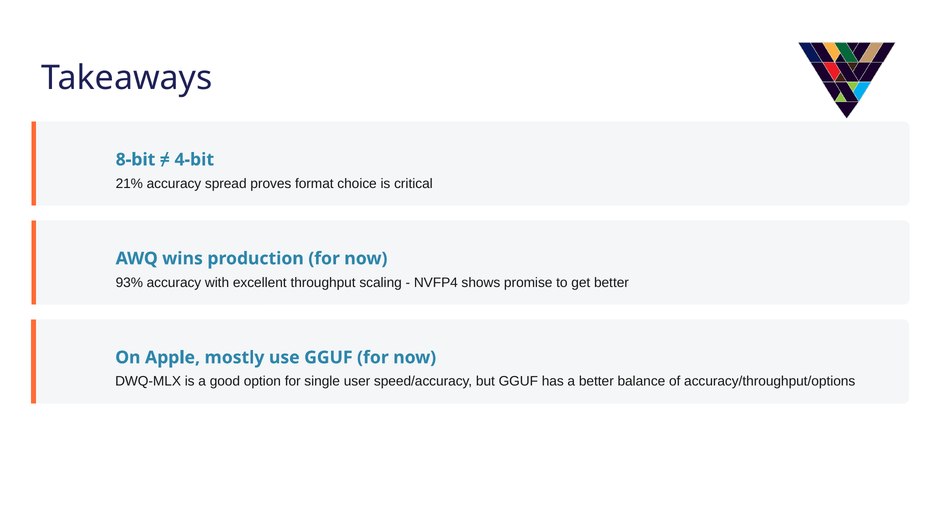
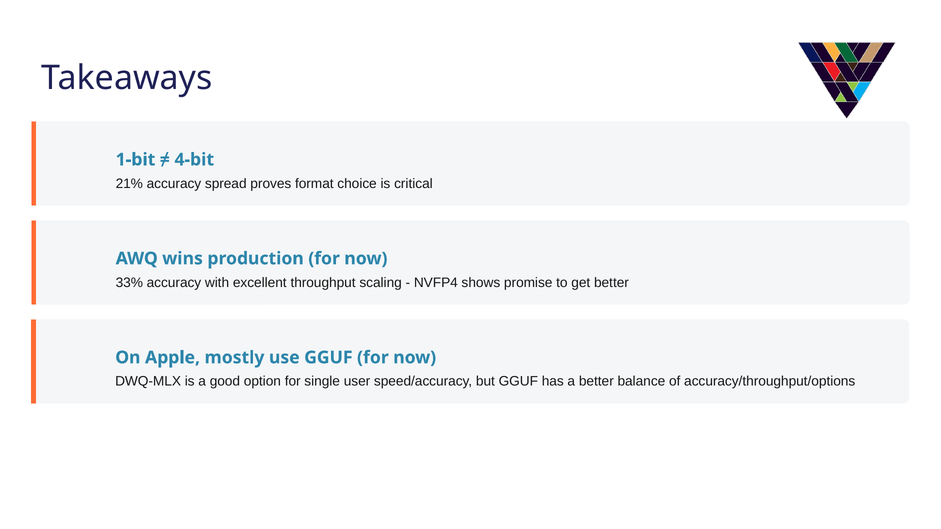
8-bit: 8-bit -> 1-bit
93%: 93% -> 33%
